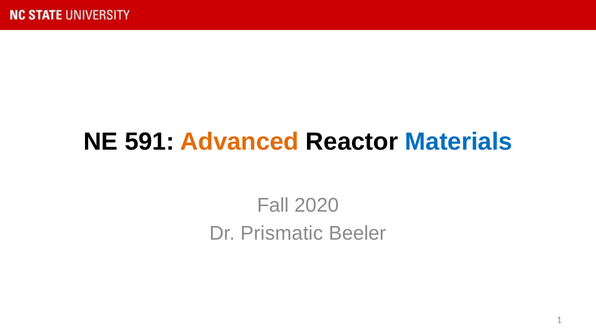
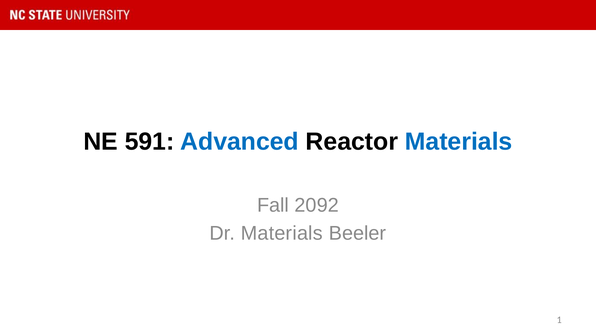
Advanced colour: orange -> blue
2020: 2020 -> 2092
Dr Prismatic: Prismatic -> Materials
